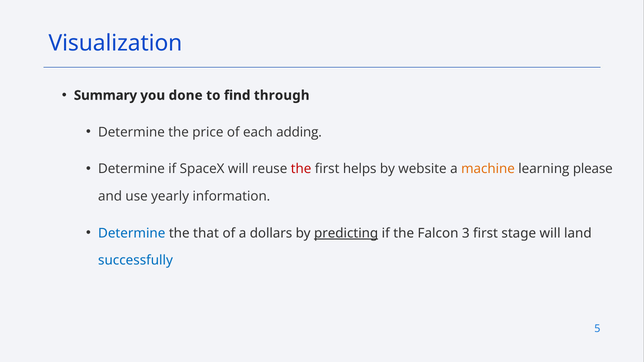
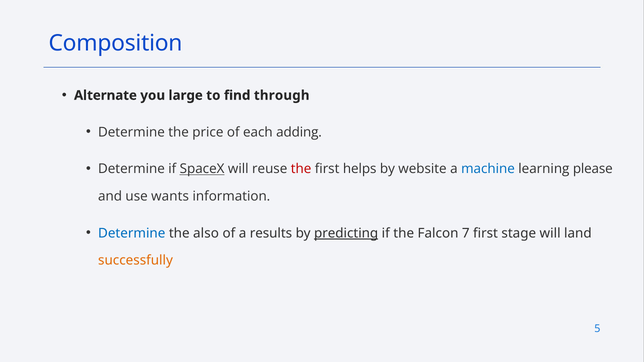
Visualization: Visualization -> Composition
Summary: Summary -> Alternate
done: done -> large
SpaceX underline: none -> present
machine colour: orange -> blue
yearly: yearly -> wants
that: that -> also
dollars: dollars -> results
3: 3 -> 7
successfully colour: blue -> orange
